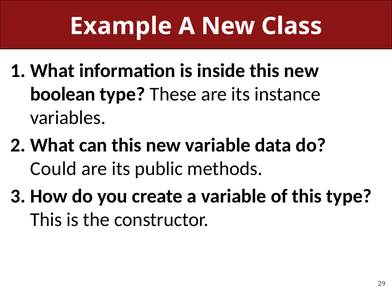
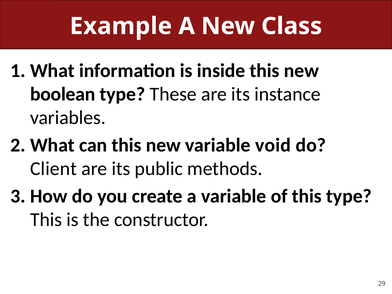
data: data -> void
Could: Could -> Client
